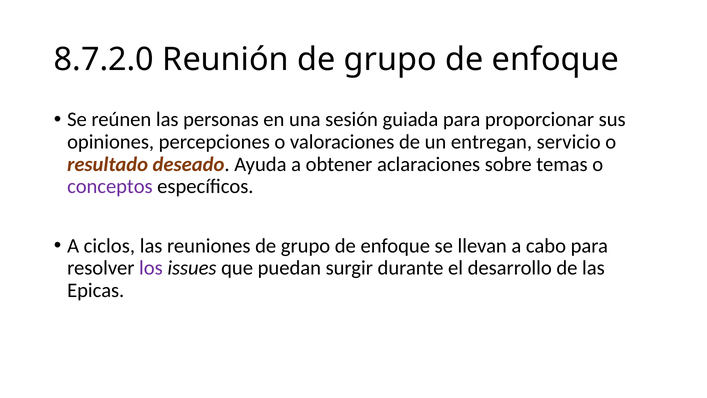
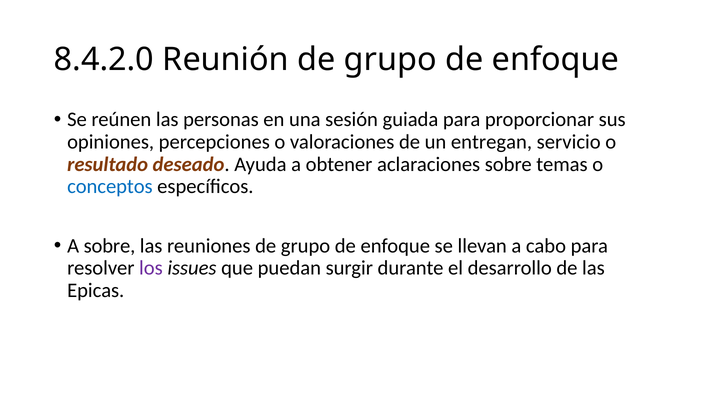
8.7.2.0: 8.7.2.0 -> 8.4.2.0
conceptos colour: purple -> blue
A ciclos: ciclos -> sobre
